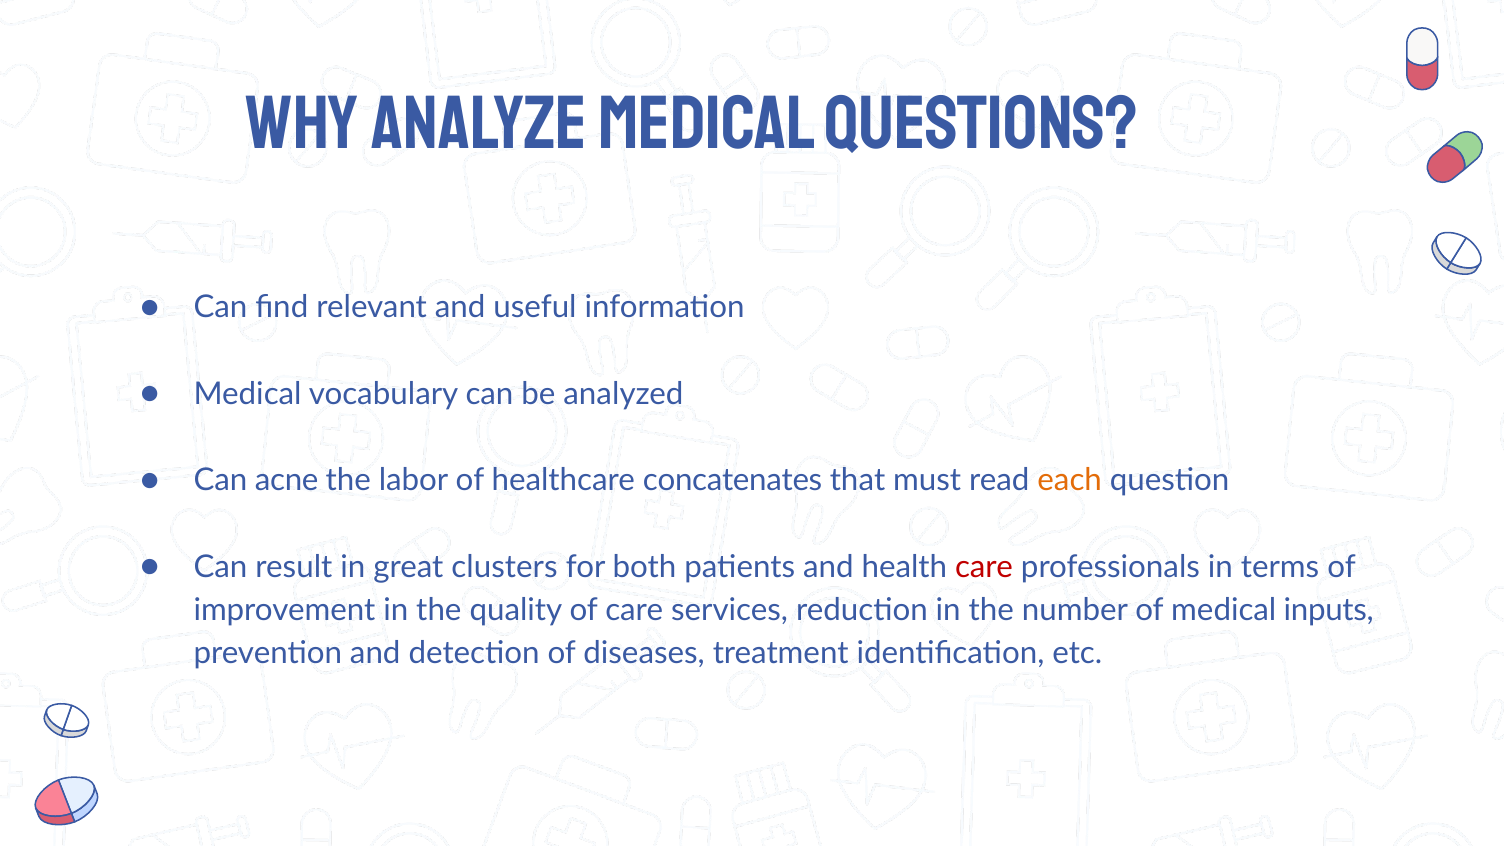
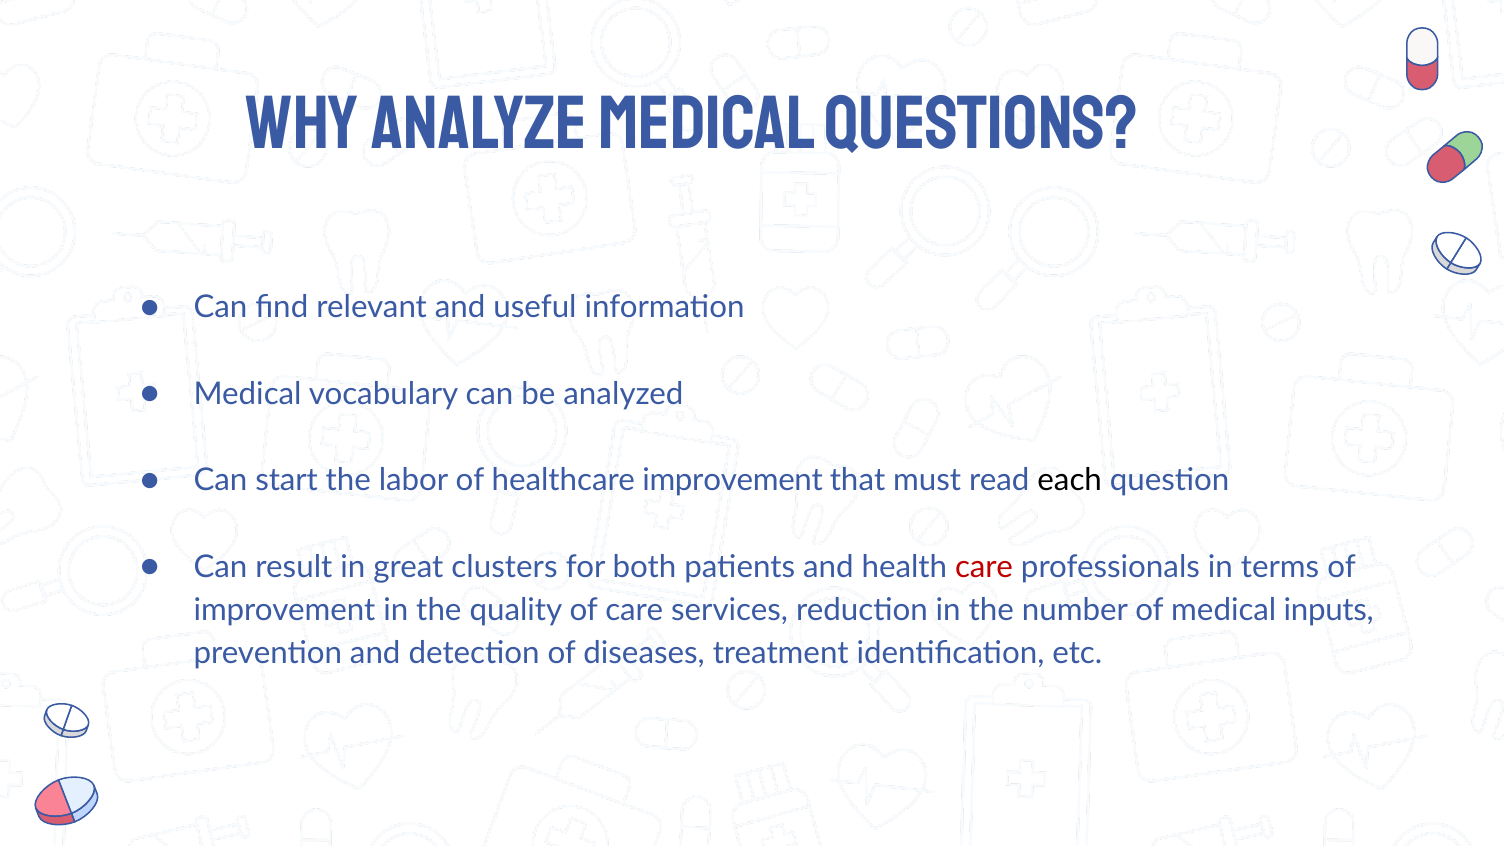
acne: acne -> start
healthcare concatenates: concatenates -> improvement
each colour: orange -> black
